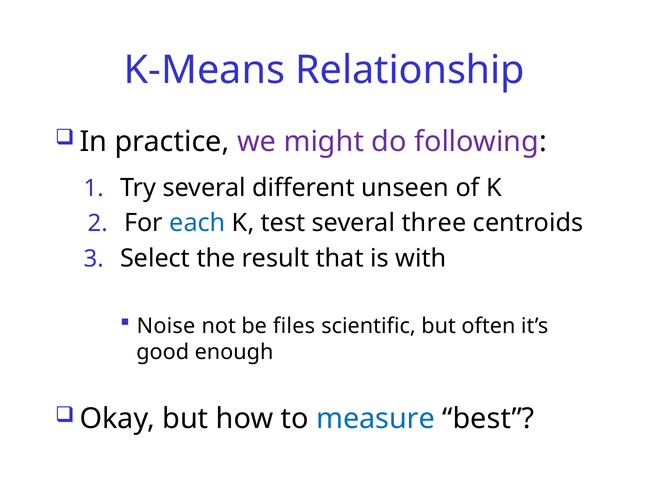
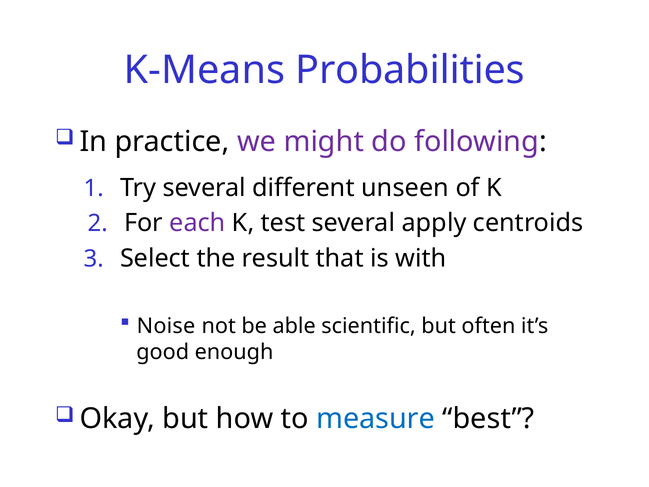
Relationship: Relationship -> Probabilities
each colour: blue -> purple
three: three -> apply
files: files -> able
